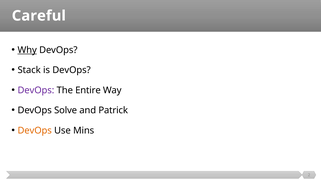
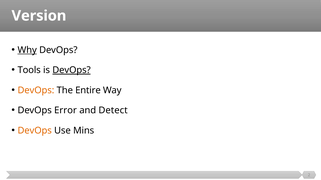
Careful: Careful -> Version
Stack: Stack -> Tools
DevOps at (72, 70) underline: none -> present
DevOps at (36, 91) colour: purple -> orange
Solve: Solve -> Error
Patrick: Patrick -> Detect
